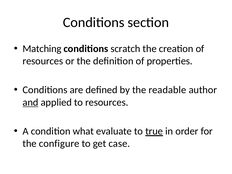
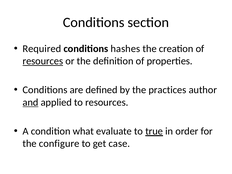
Matching: Matching -> Required
scratch: scratch -> hashes
resources at (43, 61) underline: none -> present
readable: readable -> practices
